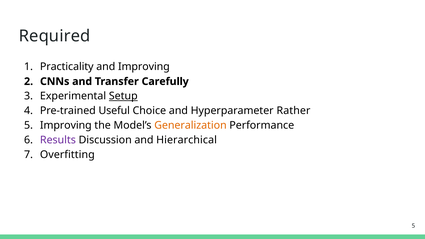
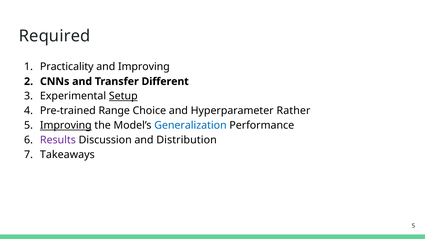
Carefully: Carefully -> Different
Useful: Useful -> Range
Improving at (66, 125) underline: none -> present
Generalization colour: orange -> blue
Hierarchical: Hierarchical -> Distribution
Overfitting: Overfitting -> Takeaways
